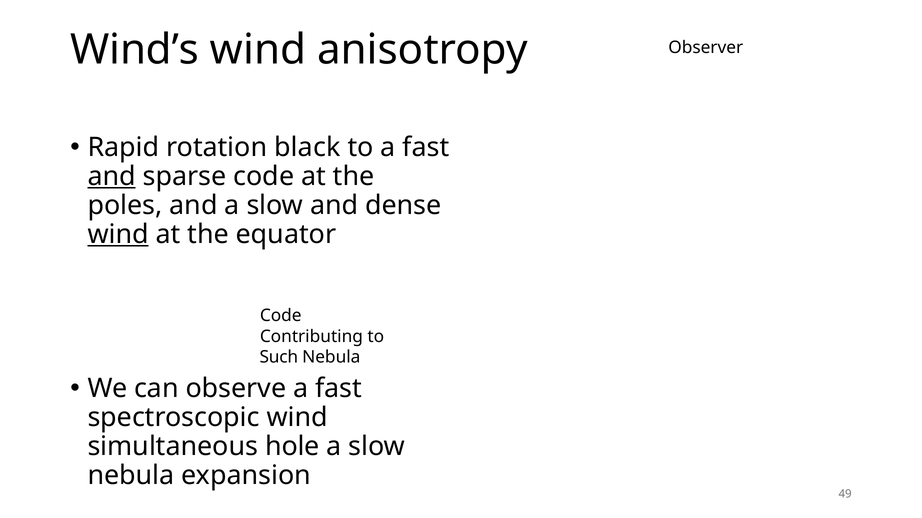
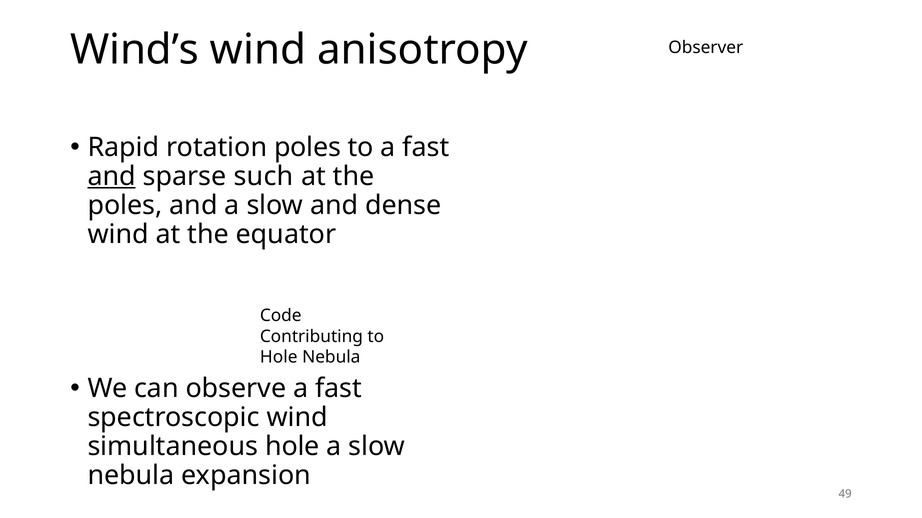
rotation black: black -> poles
sparse code: code -> such
wind at (118, 235) underline: present -> none
Such at (279, 358): Such -> Hole
